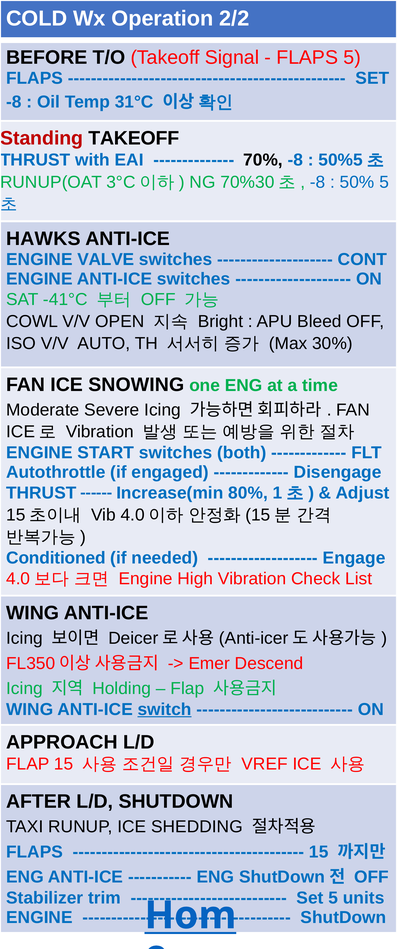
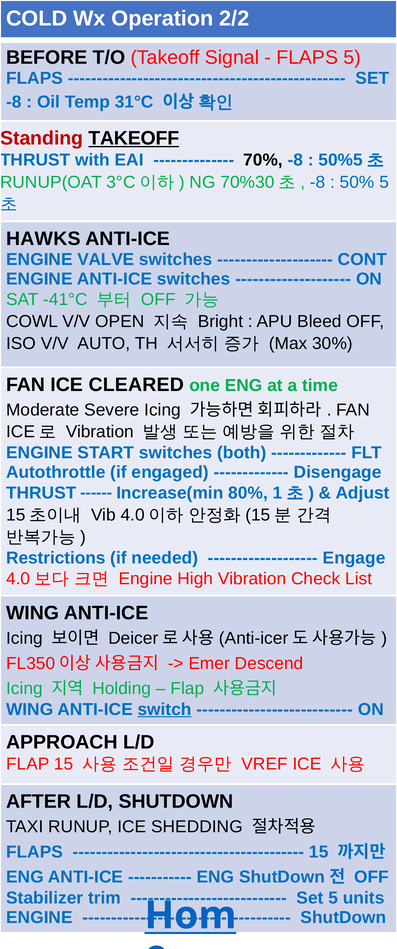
TAKEOFF at (134, 138) underline: none -> present
SNOWING: SNOWING -> CLEARED
Conditioned: Conditioned -> Restrictions
